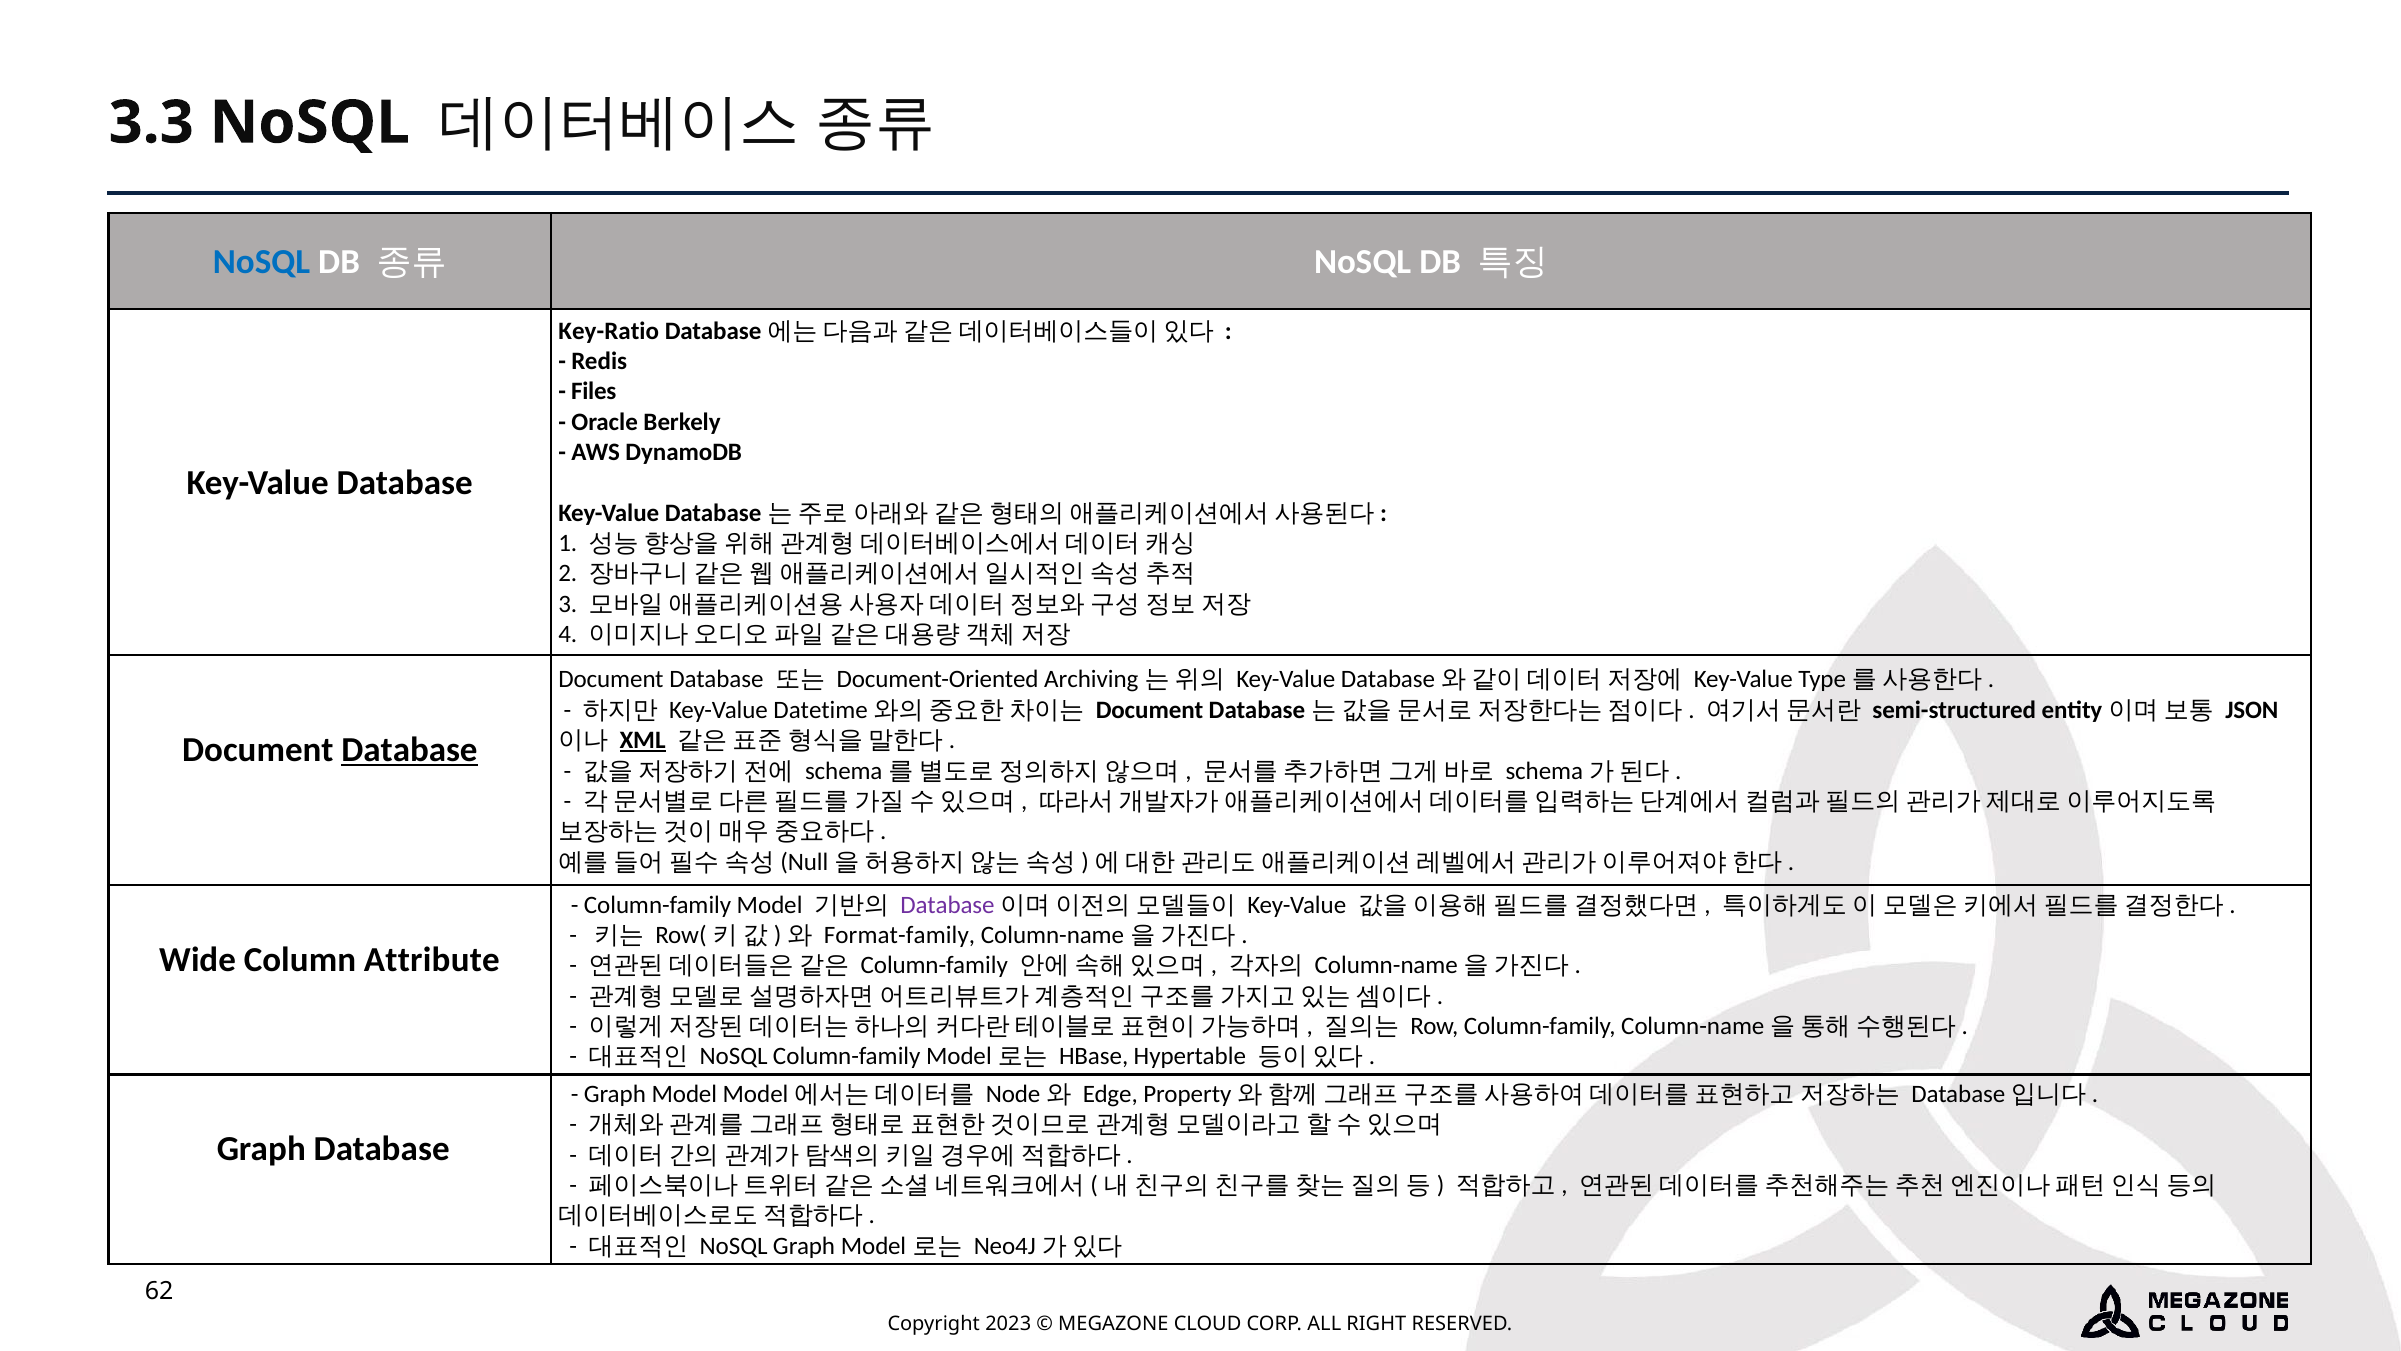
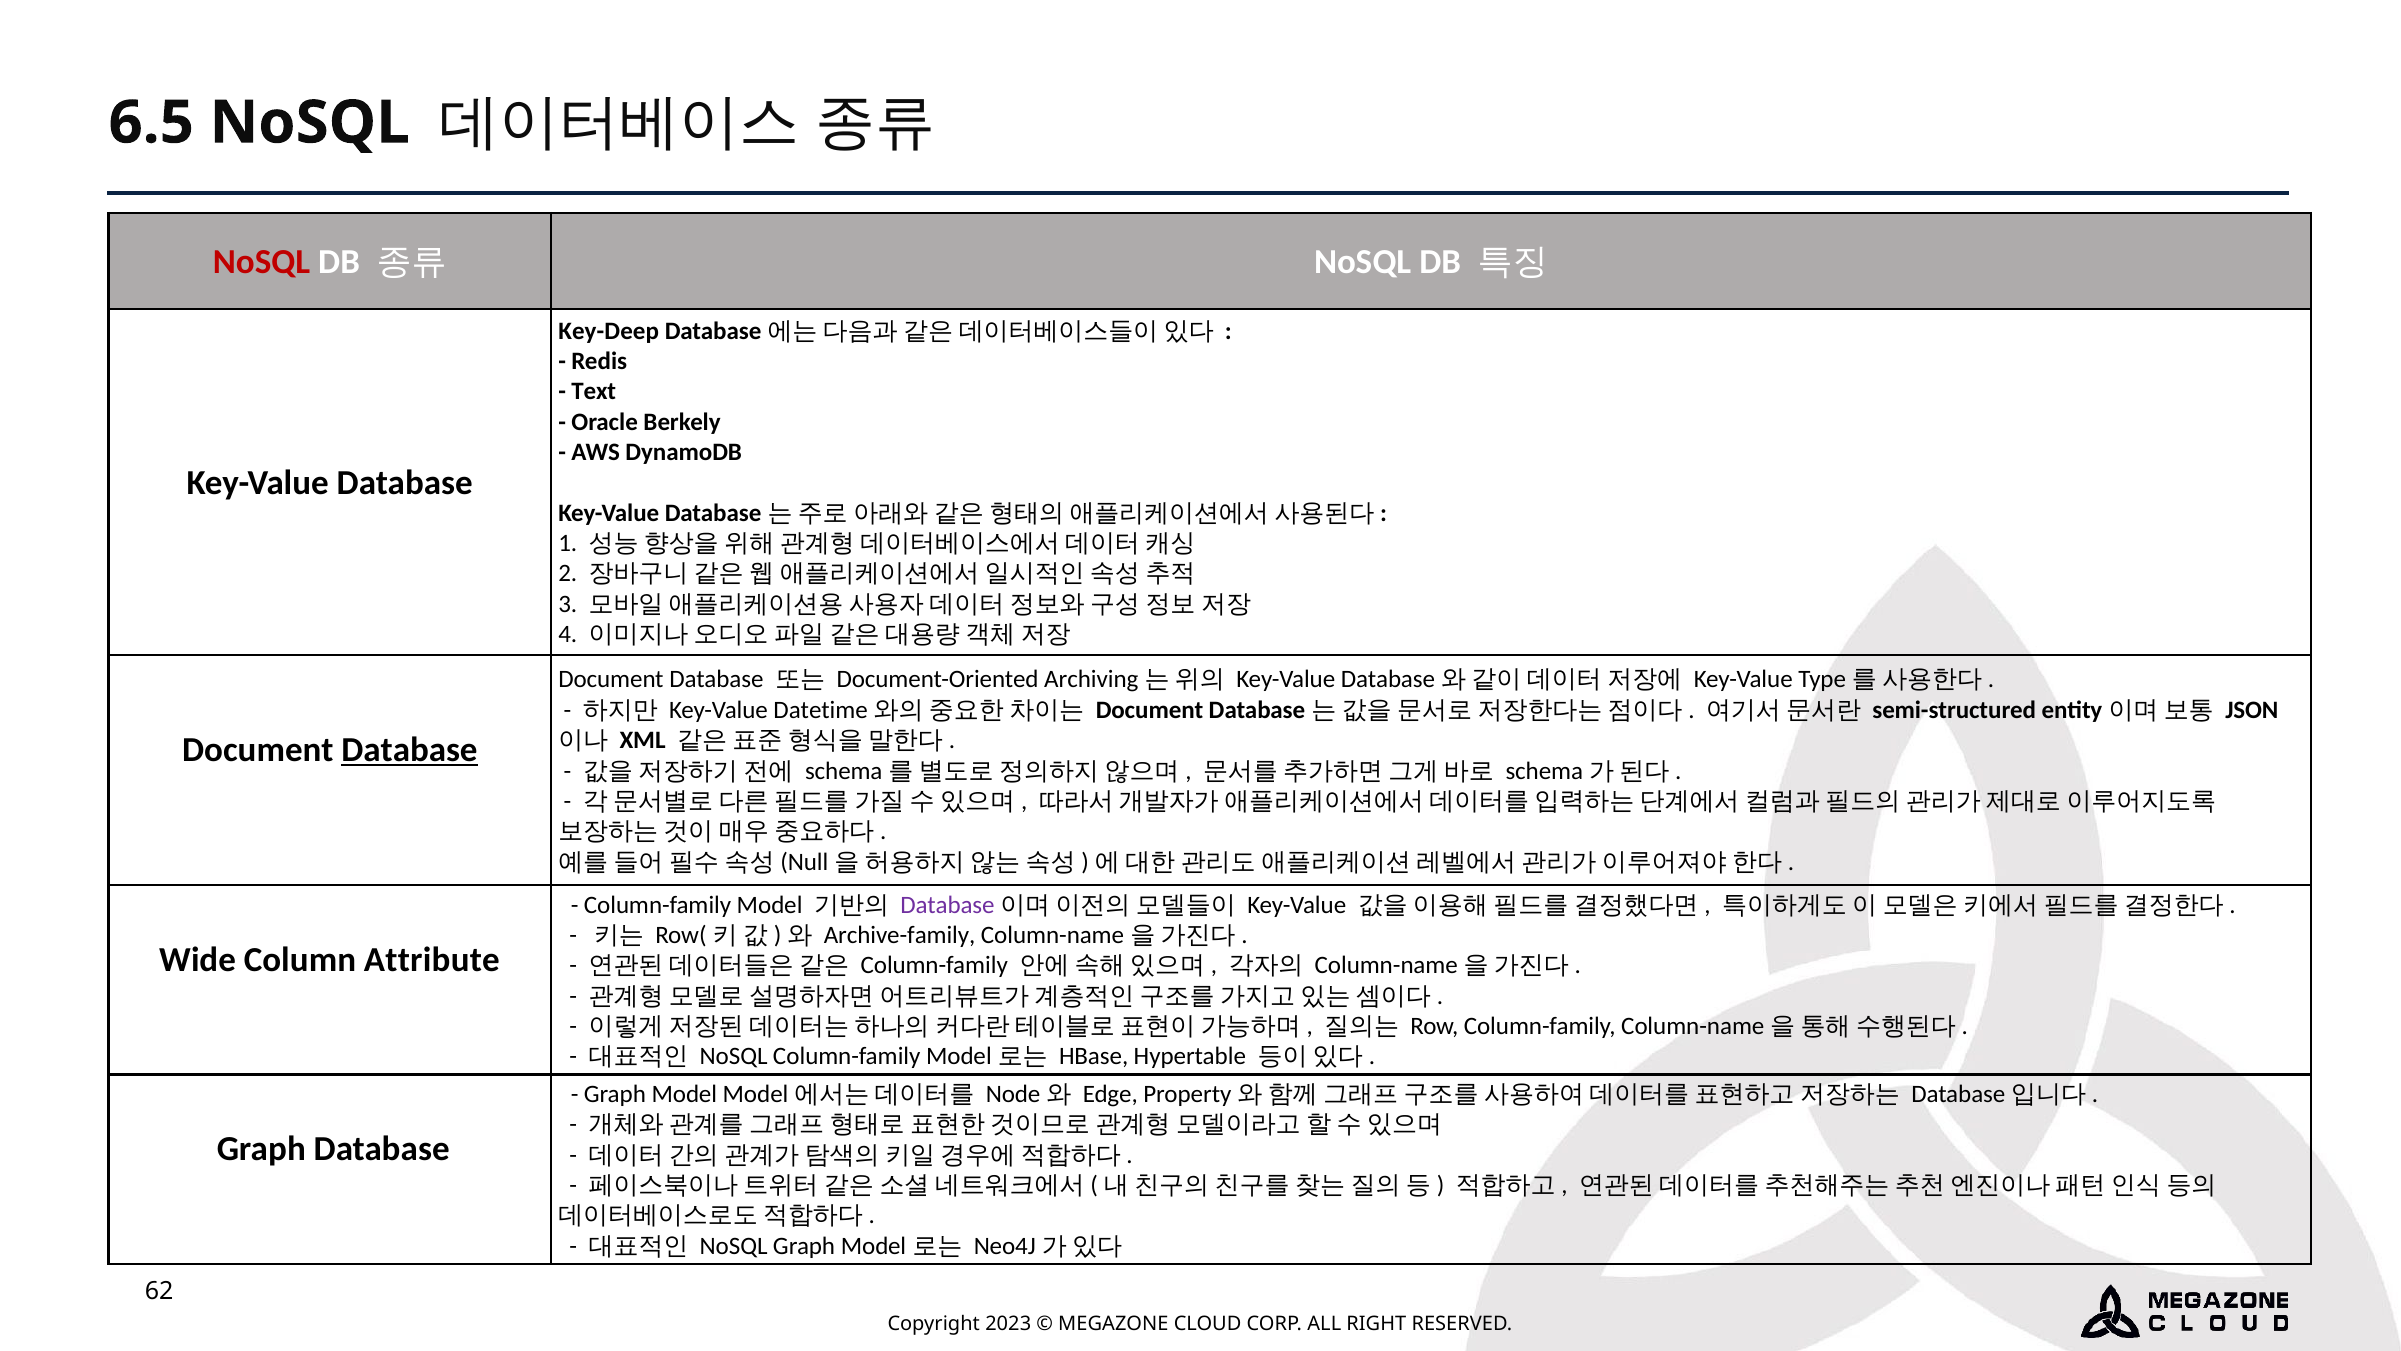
3.3: 3.3 -> 6.5
NoSQL at (262, 262) colour: blue -> red
Key-Ratio: Key-Ratio -> Key-Deep
Files: Files -> Text
XML underline: present -> none
Format-family: Format-family -> Archive-family
